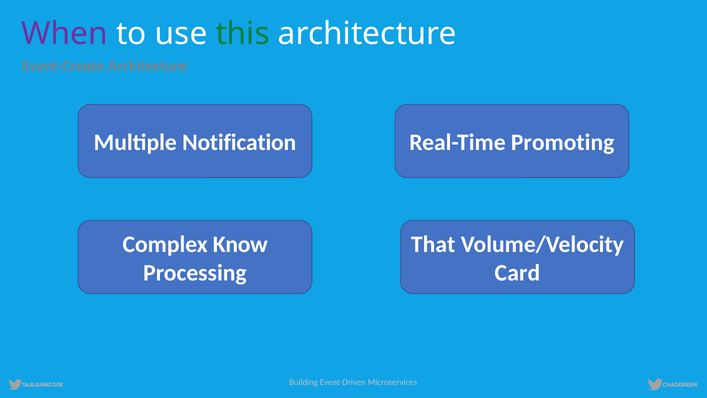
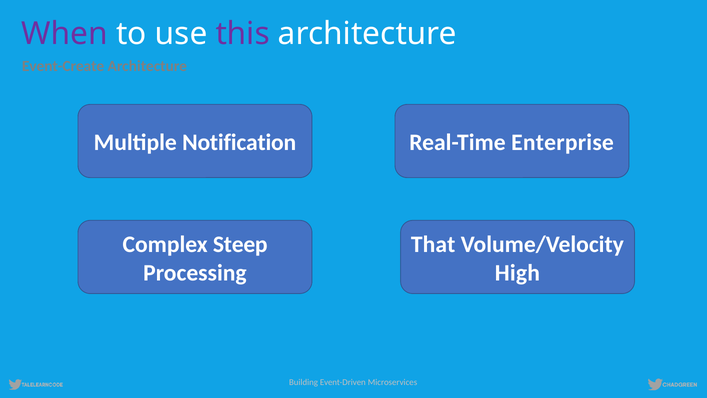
this colour: green -> purple
Promoting: Promoting -> Enterprise
Know: Know -> Steep
Card: Card -> High
